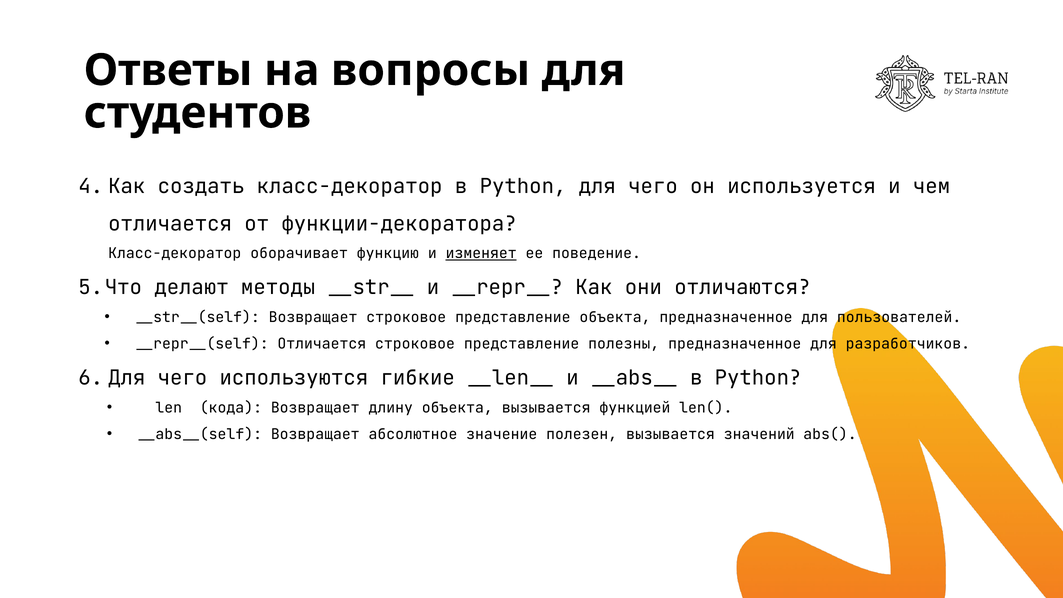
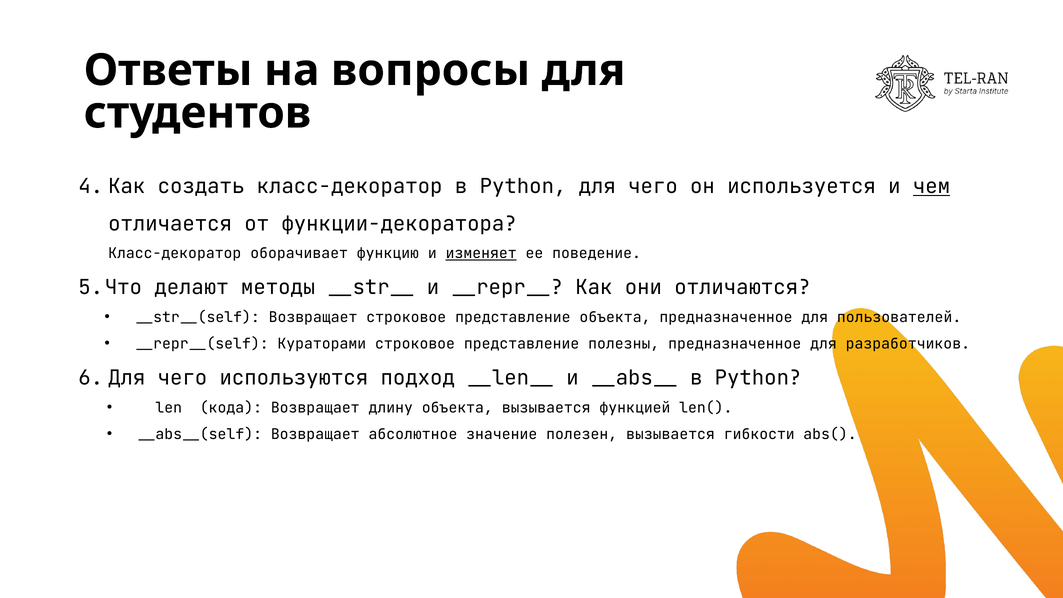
чем underline: none -> present
__repr__(self Отличается: Отличается -> Кураторами
гибкие: гибкие -> подход
значений: значений -> гибкости
